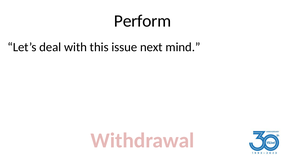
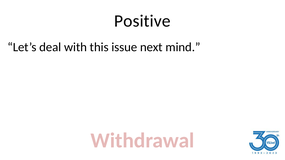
Perform: Perform -> Positive
